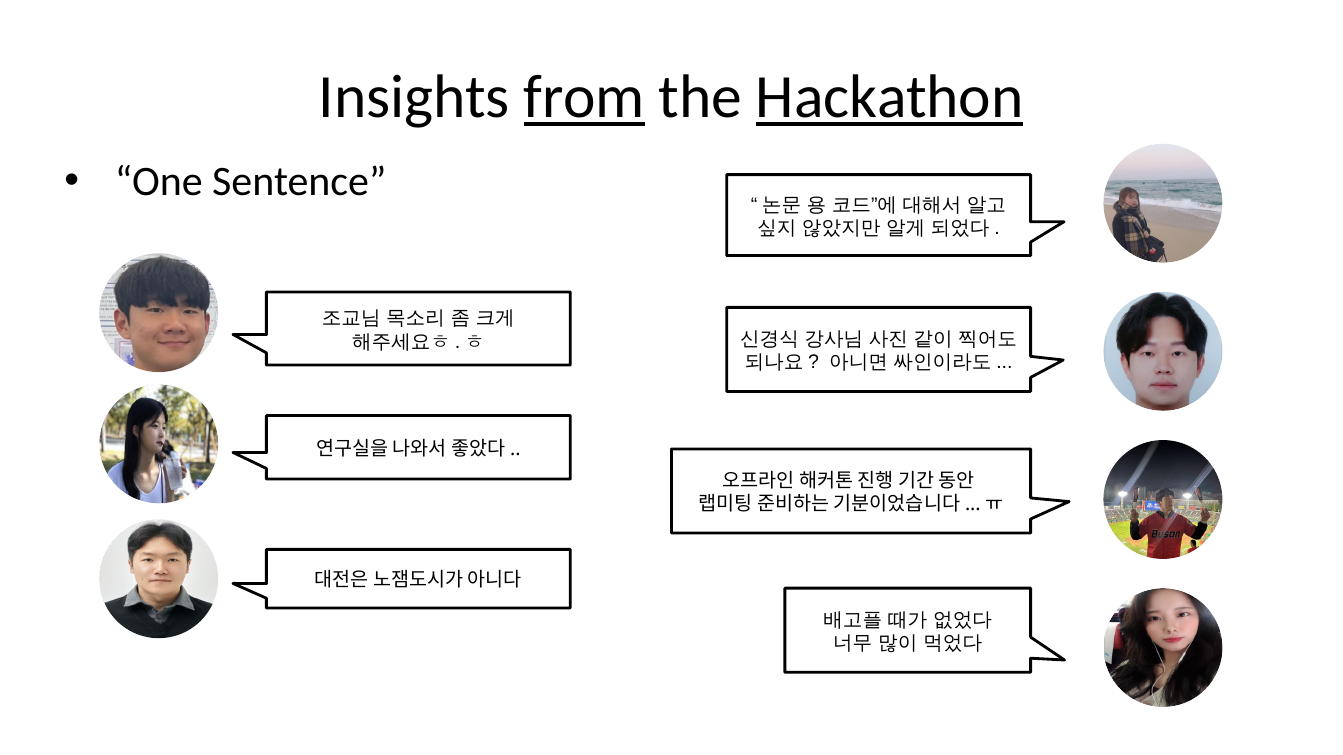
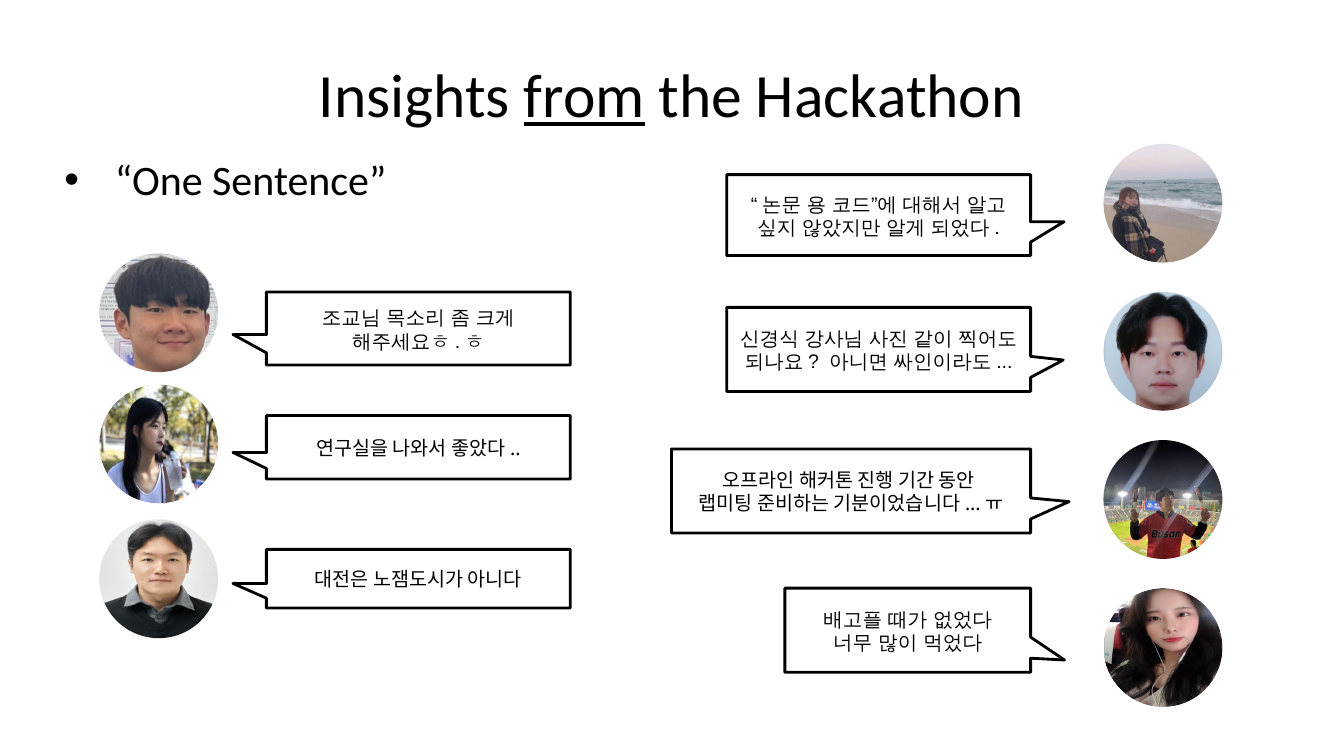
Hackathon underline: present -> none
